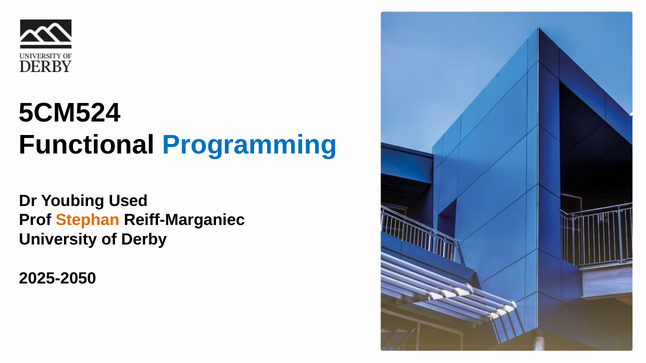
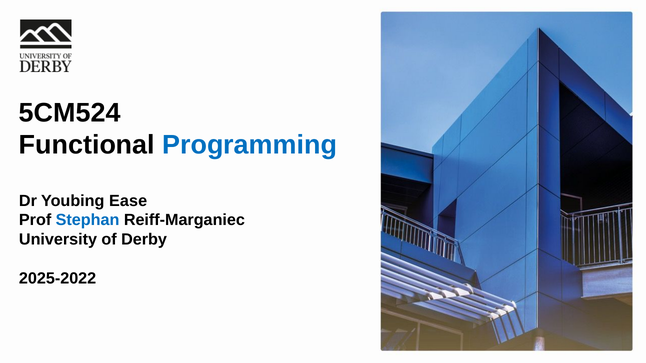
Used: Used -> Ease
Stephan colour: orange -> blue
2025-2050: 2025-2050 -> 2025-2022
